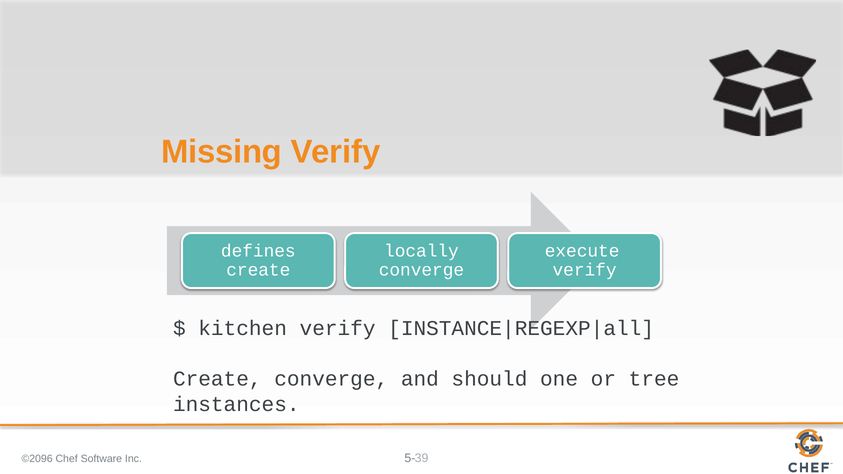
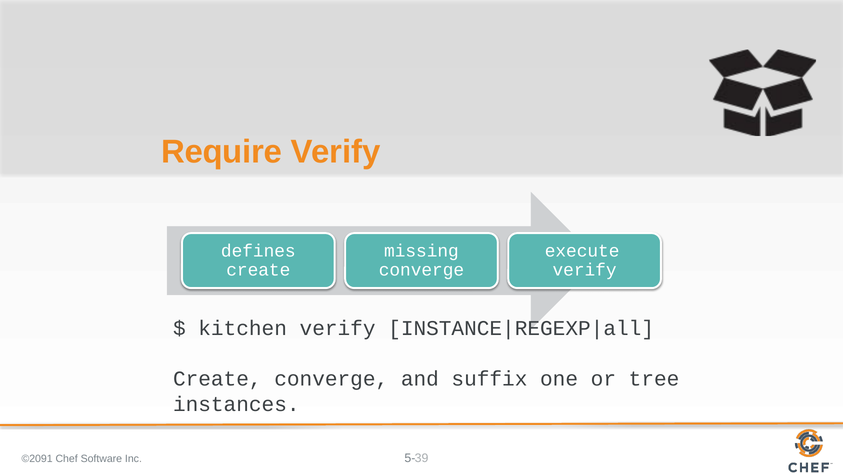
Missing: Missing -> Require
locally: locally -> missing
should: should -> suffix
©2096: ©2096 -> ©2091
